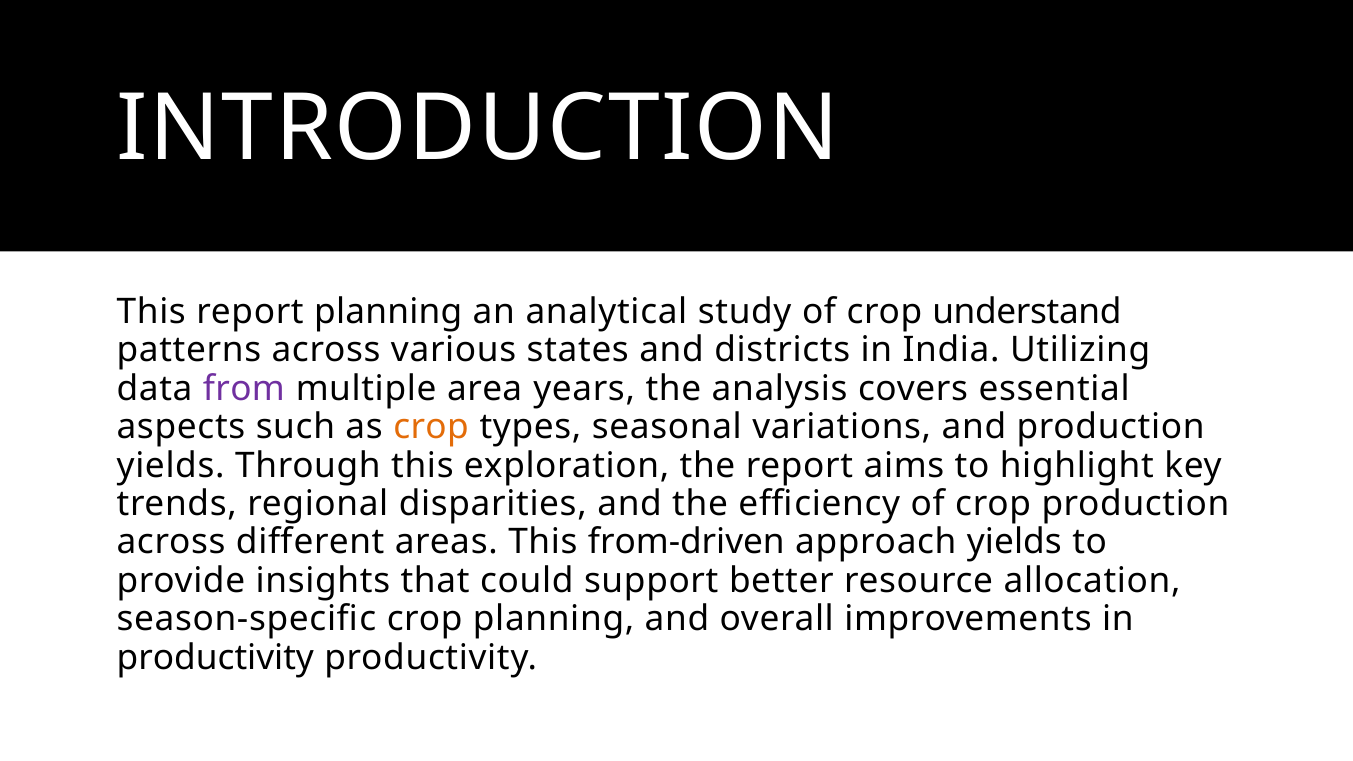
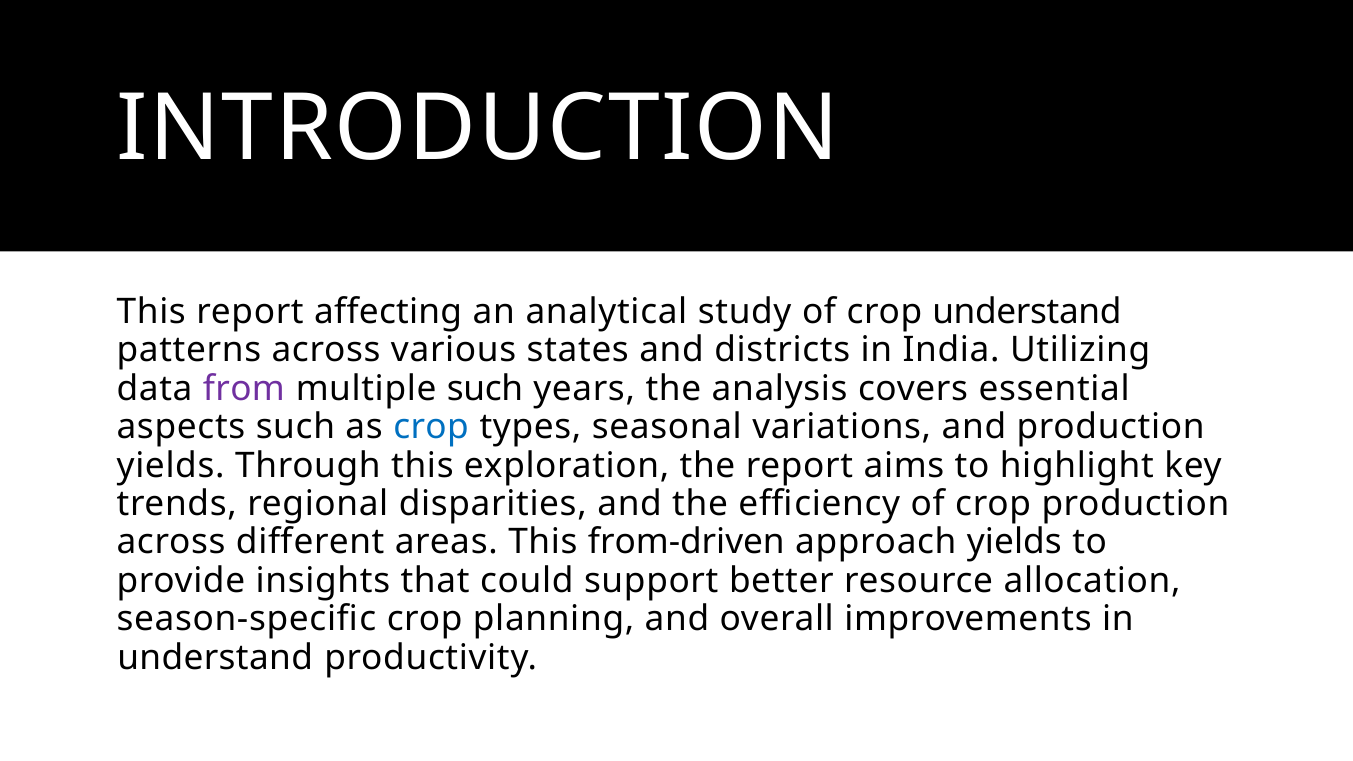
report planning: planning -> affecting
multiple area: area -> such
crop at (431, 427) colour: orange -> blue
productivity at (215, 658): productivity -> understand
